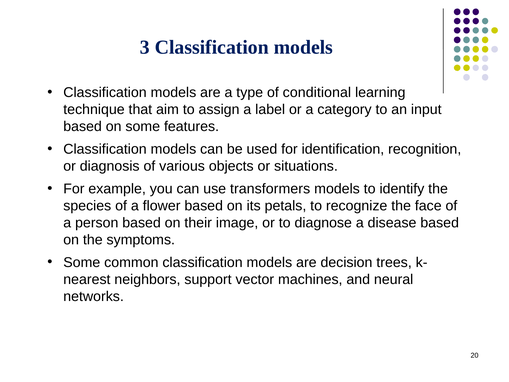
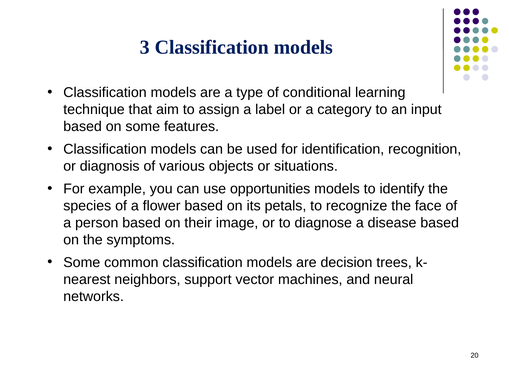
transformers: transformers -> opportunities
